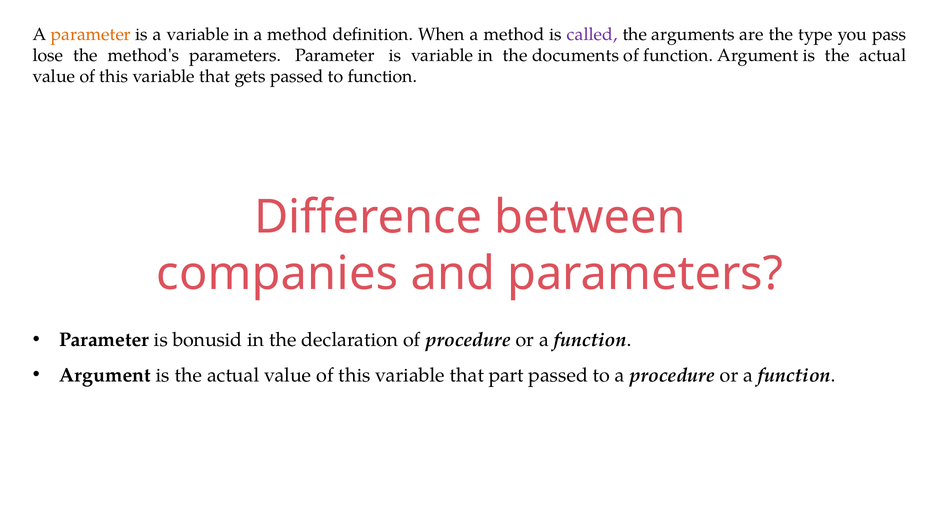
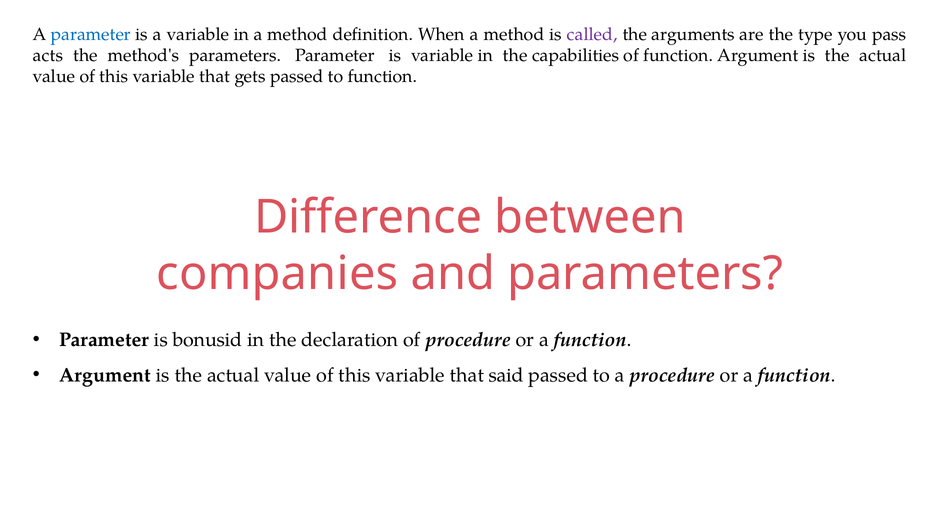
parameter at (91, 34) colour: orange -> blue
lose: lose -> acts
documents: documents -> capabilities
part: part -> said
